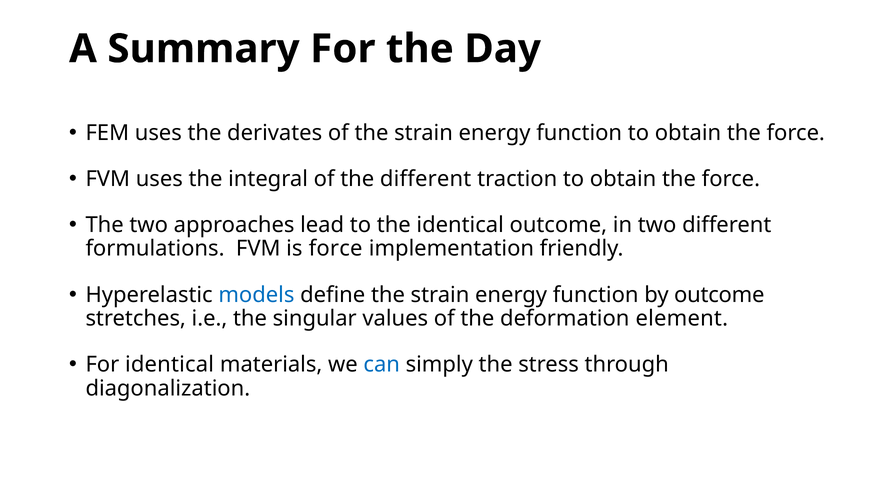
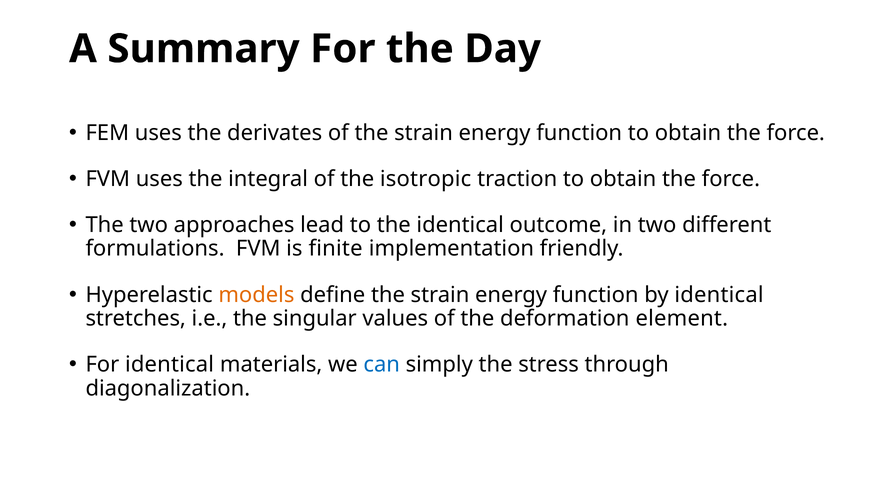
the different: different -> isotropic
is force: force -> finite
models colour: blue -> orange
by outcome: outcome -> identical
